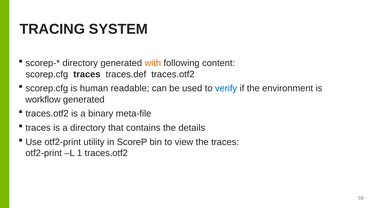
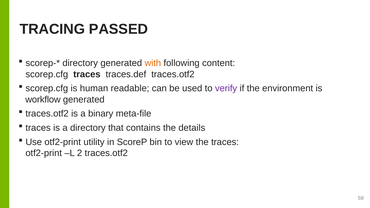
SYSTEM: SYSTEM -> PASSED
verify colour: blue -> purple
1: 1 -> 2
